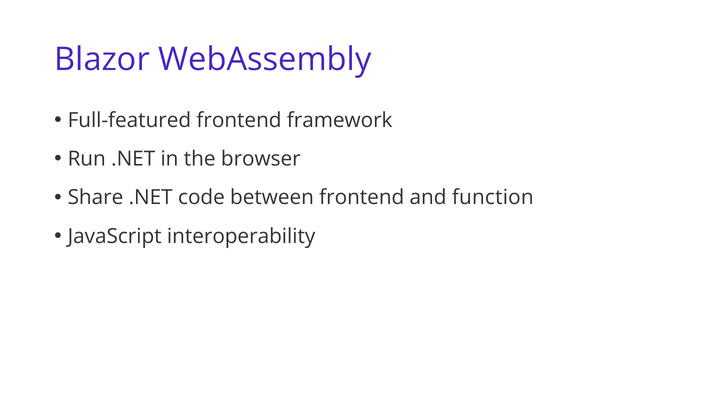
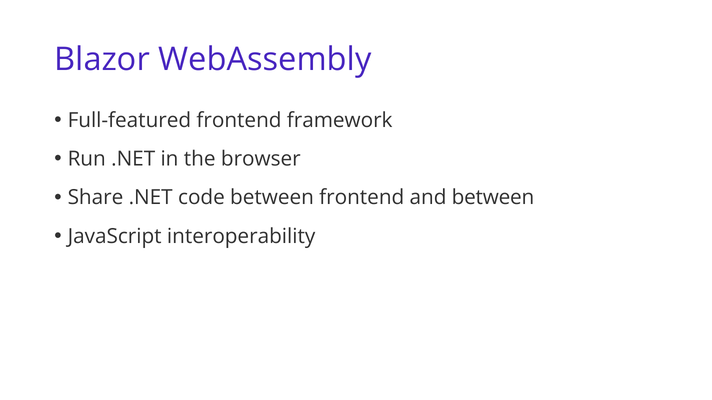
and function: function -> between
